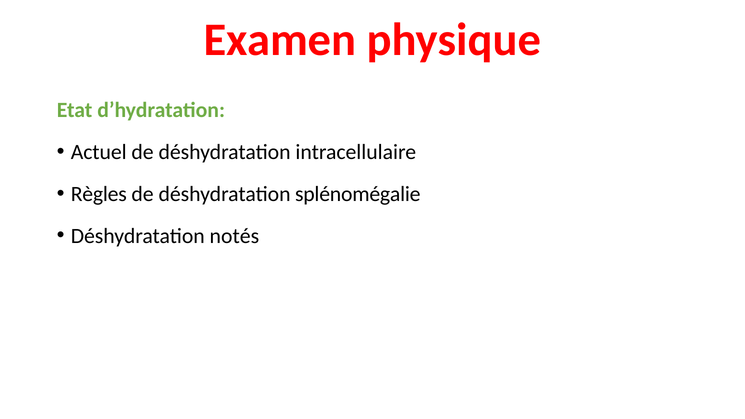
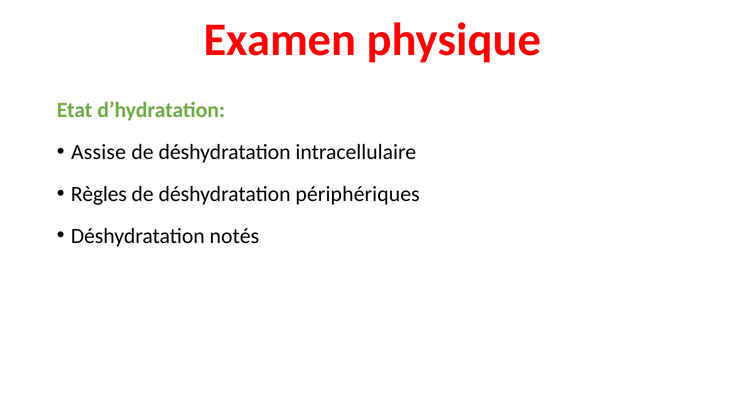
Actuel: Actuel -> Assise
splénomégalie: splénomégalie -> périphériques
